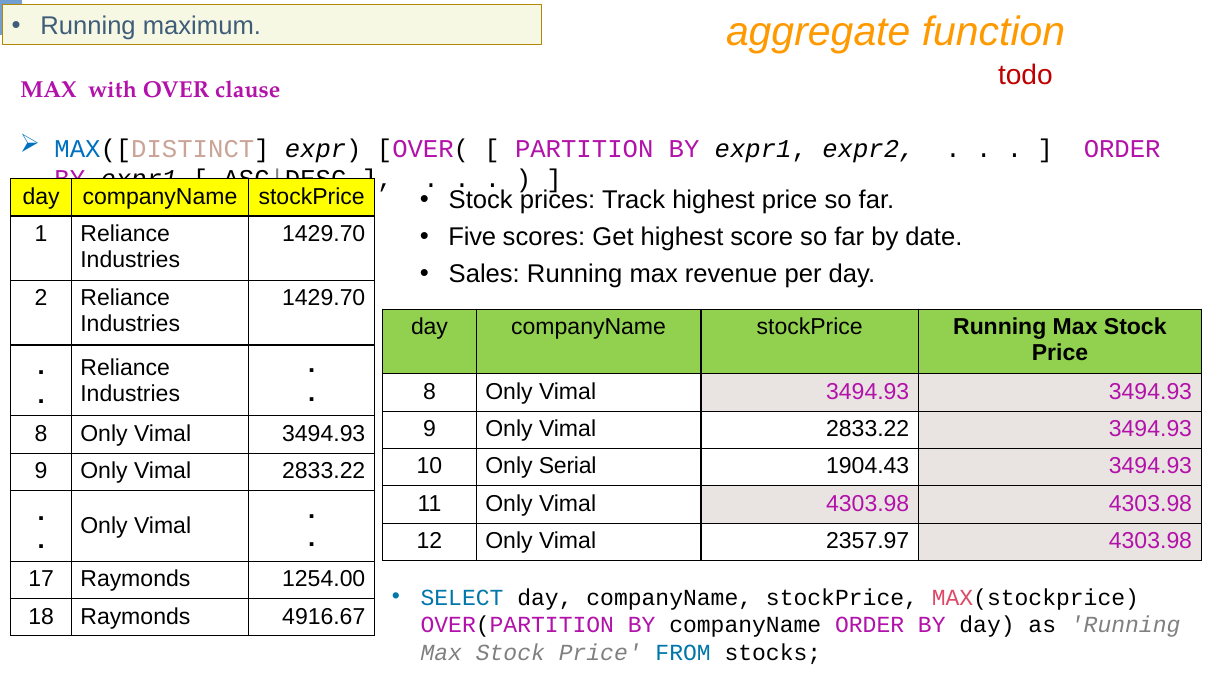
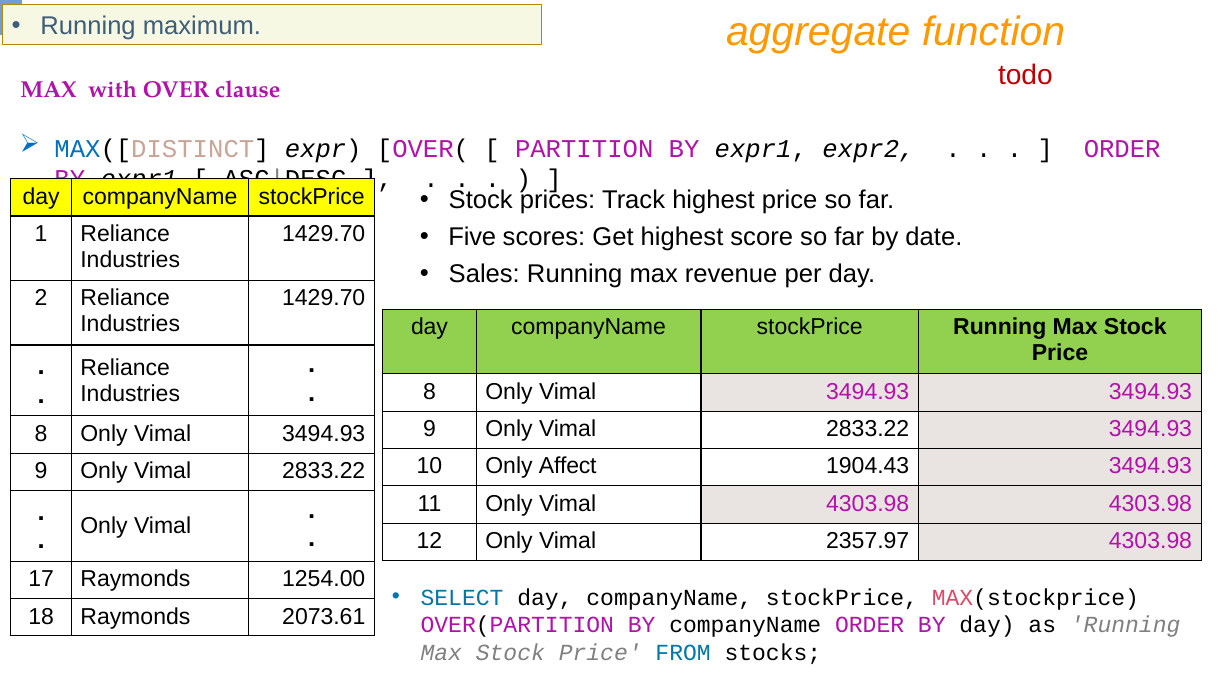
Serial: Serial -> Affect
4916.67: 4916.67 -> 2073.61
